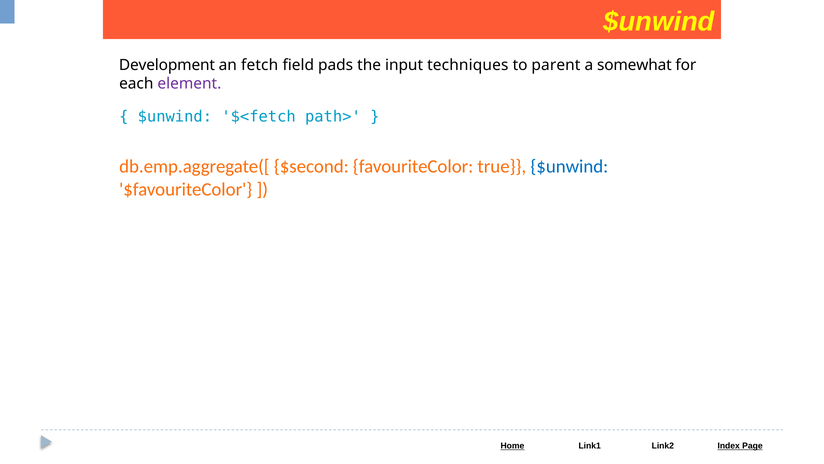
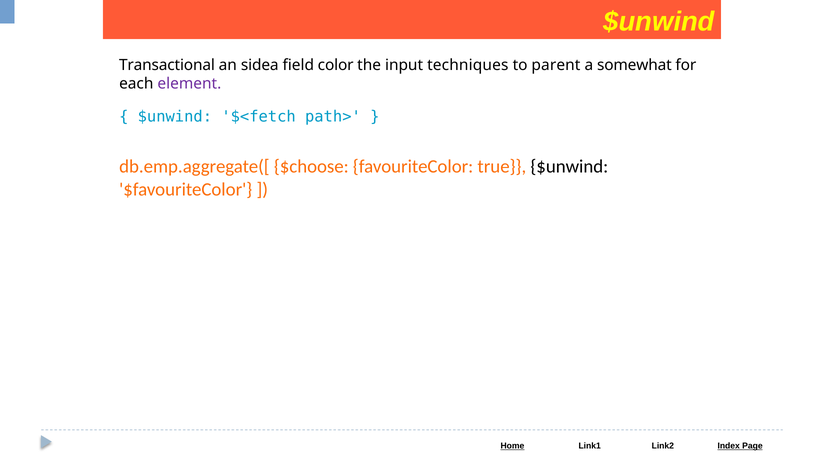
Development: Development -> Transactional
fetch: fetch -> sidea
pads: pads -> color
$second: $second -> $choose
$unwind at (569, 166) colour: blue -> black
